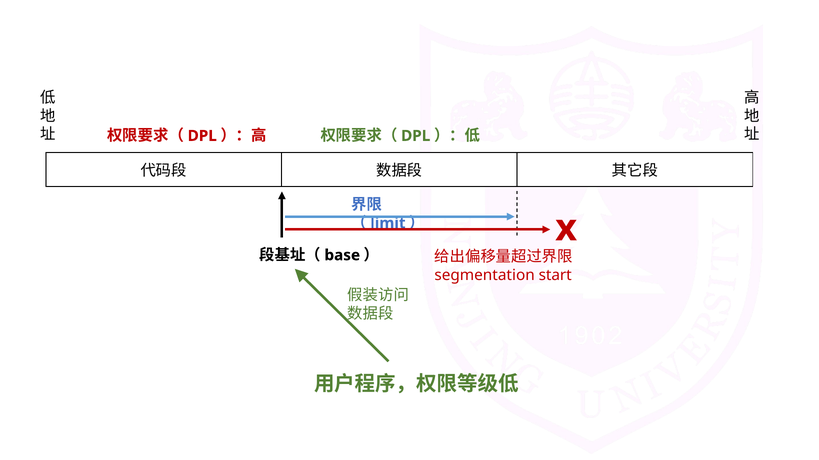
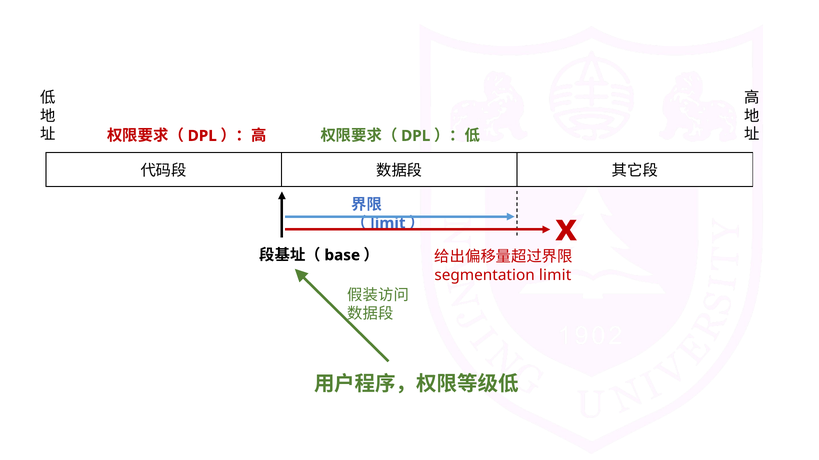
segmentation start: start -> limit
